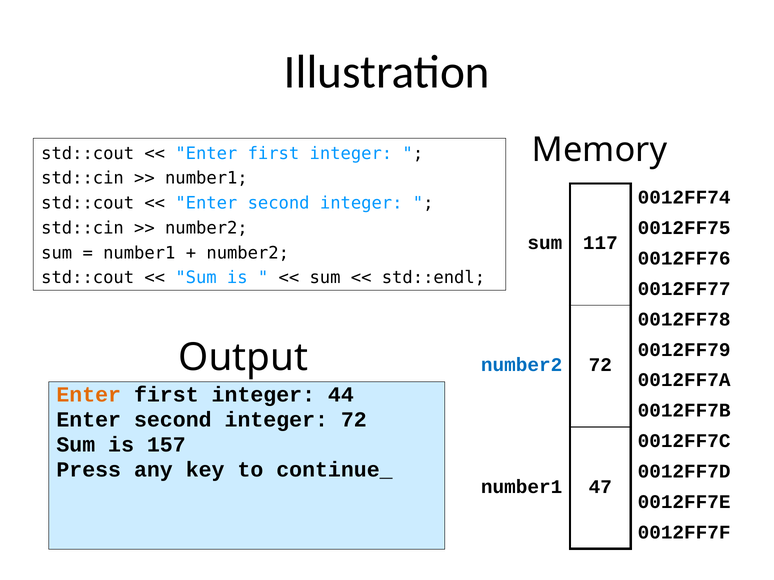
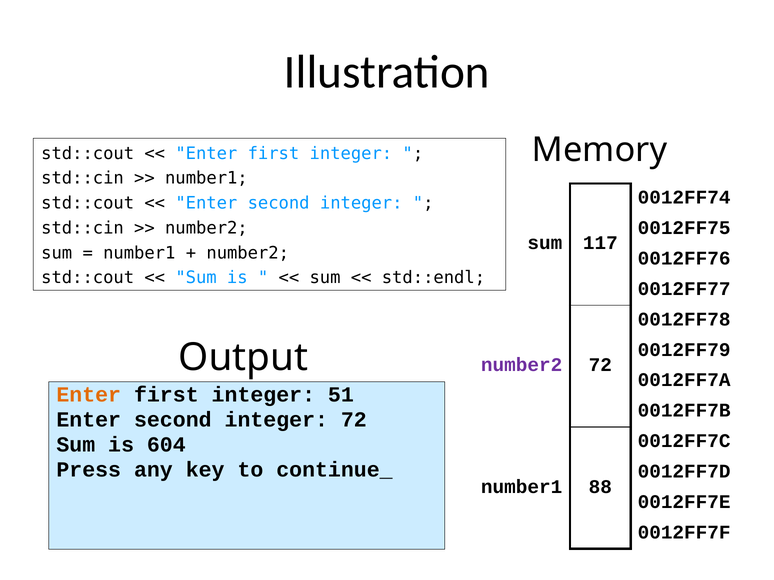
number2 at (522, 365) colour: blue -> purple
44: 44 -> 51
157: 157 -> 604
47: 47 -> 88
